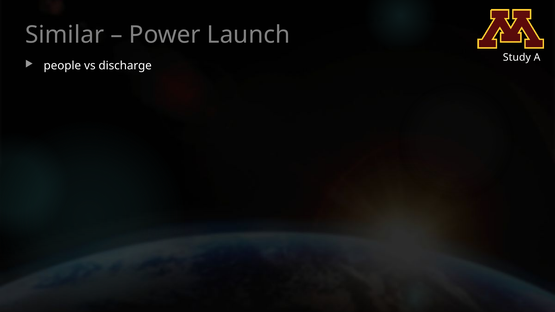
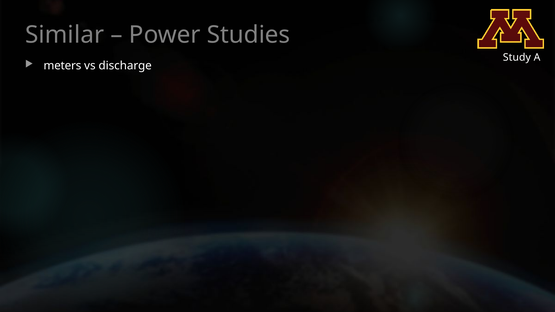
Launch: Launch -> Studies
people: people -> meters
